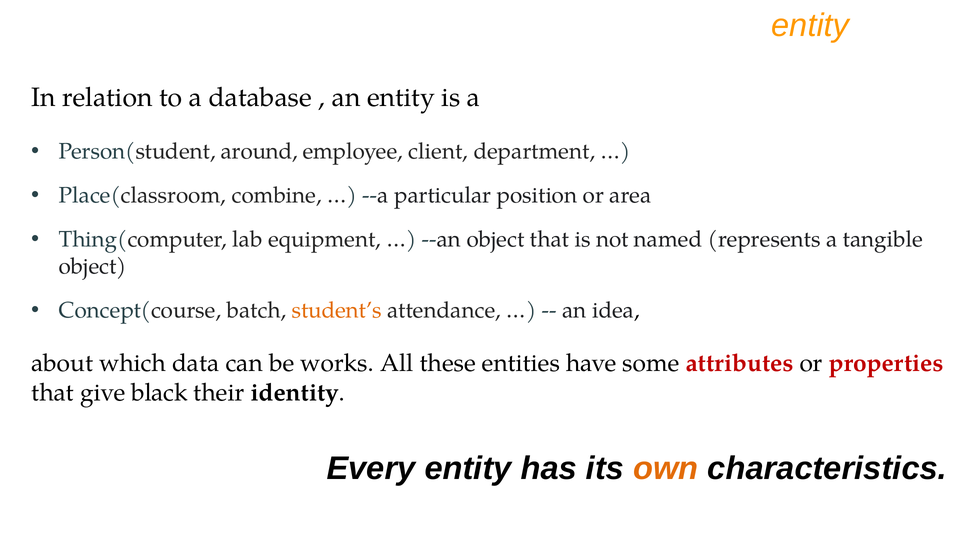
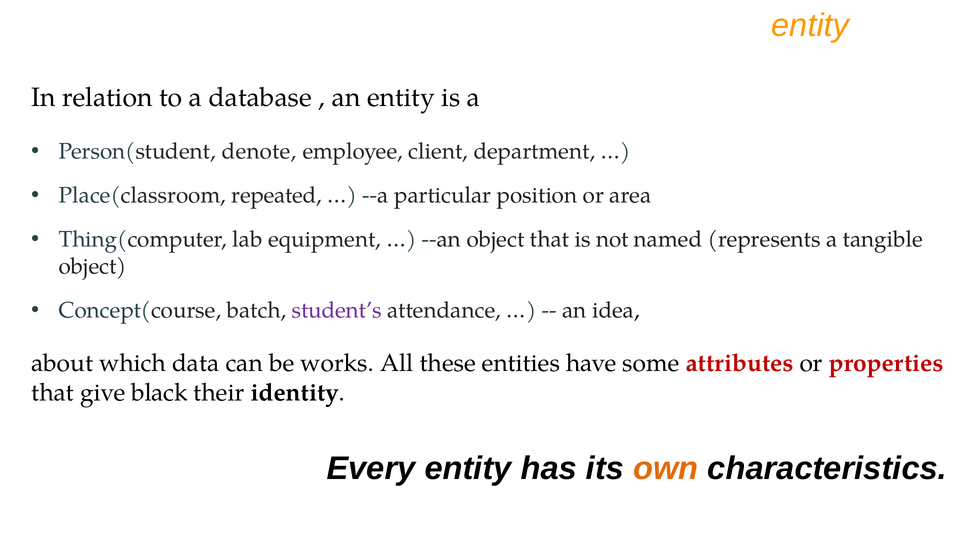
around: around -> denote
combine: combine -> repeated
student’s colour: orange -> purple
